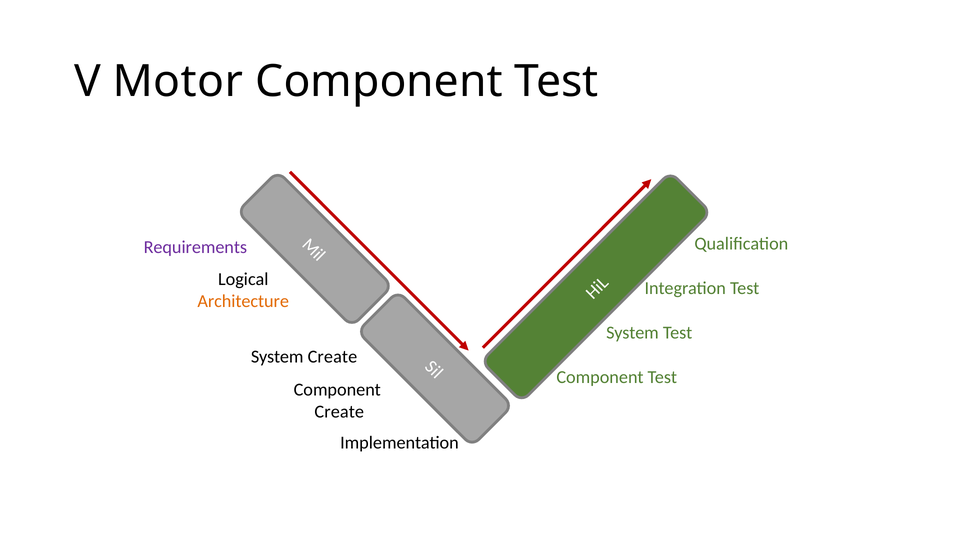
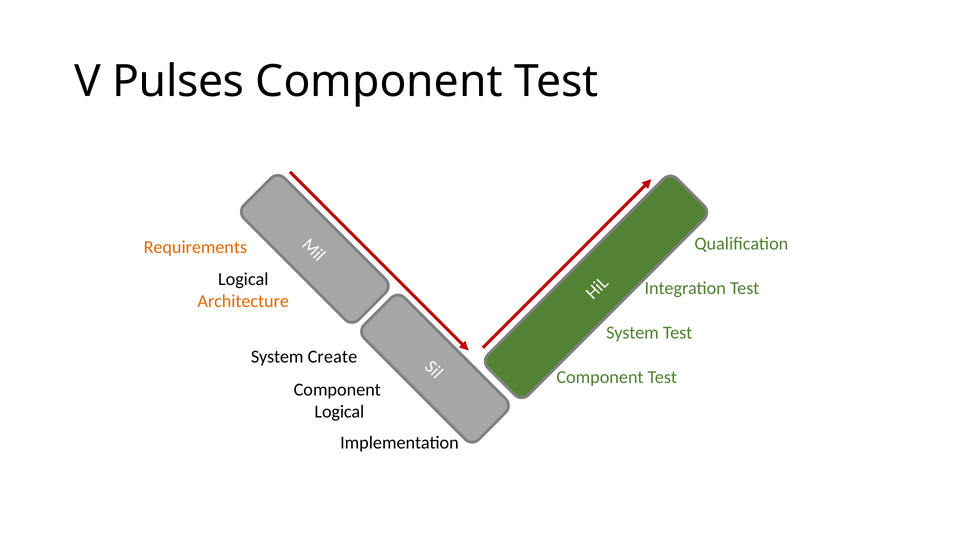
Motor: Motor -> Pulses
Requirements colour: purple -> orange
Create at (339, 411): Create -> Logical
